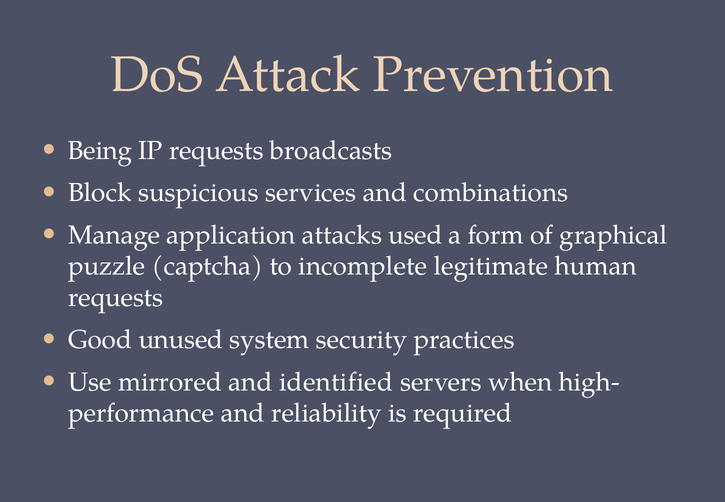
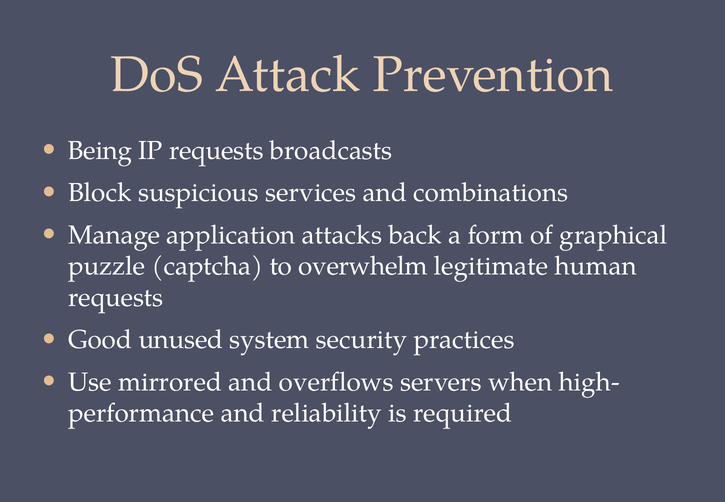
used: used -> back
incomplete: incomplete -> overwhelm
identified: identified -> overflows
